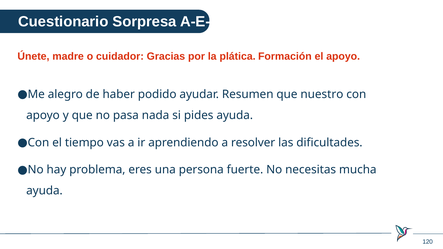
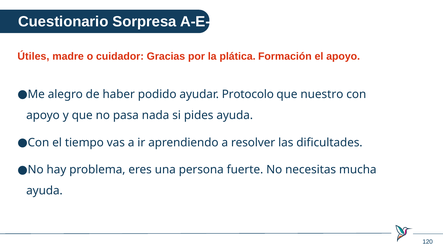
Únete: Únete -> Útiles
Resumen: Resumen -> Protocolo
